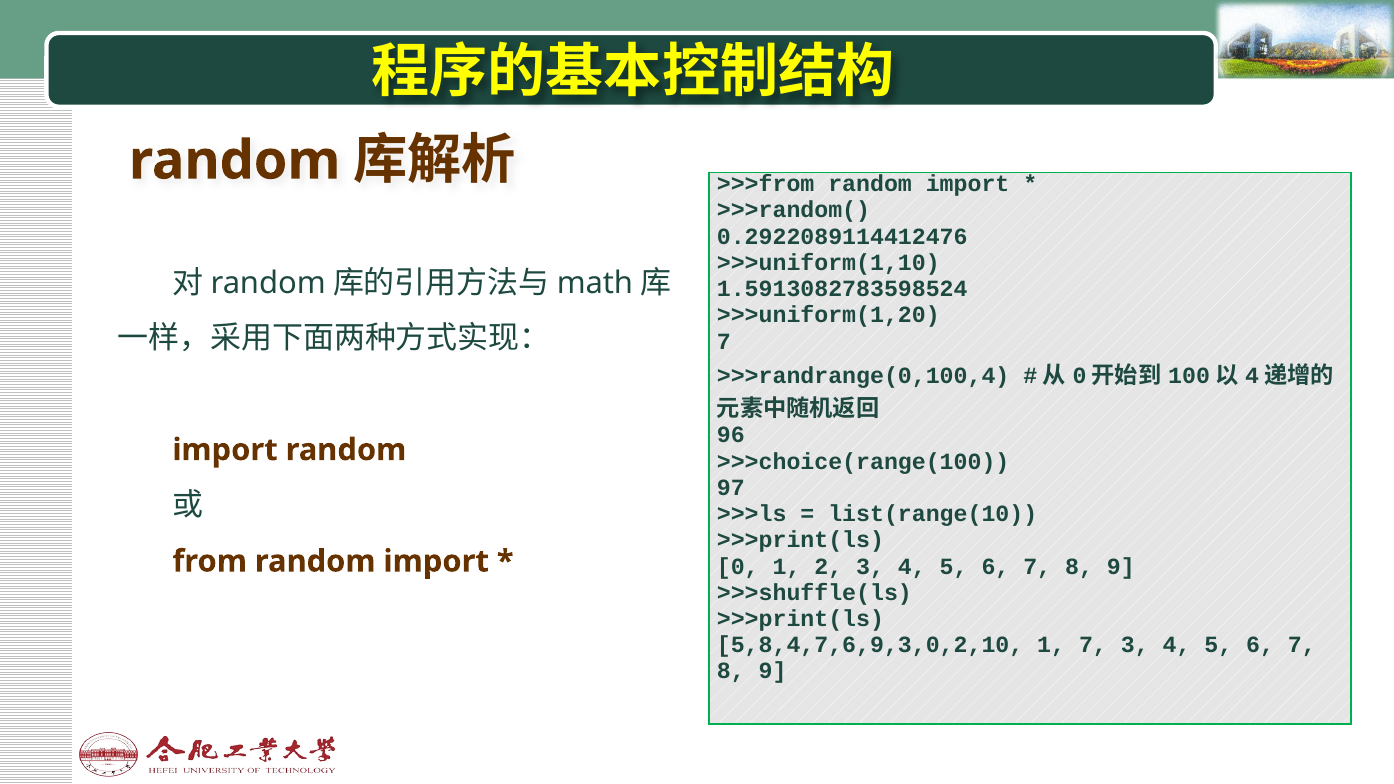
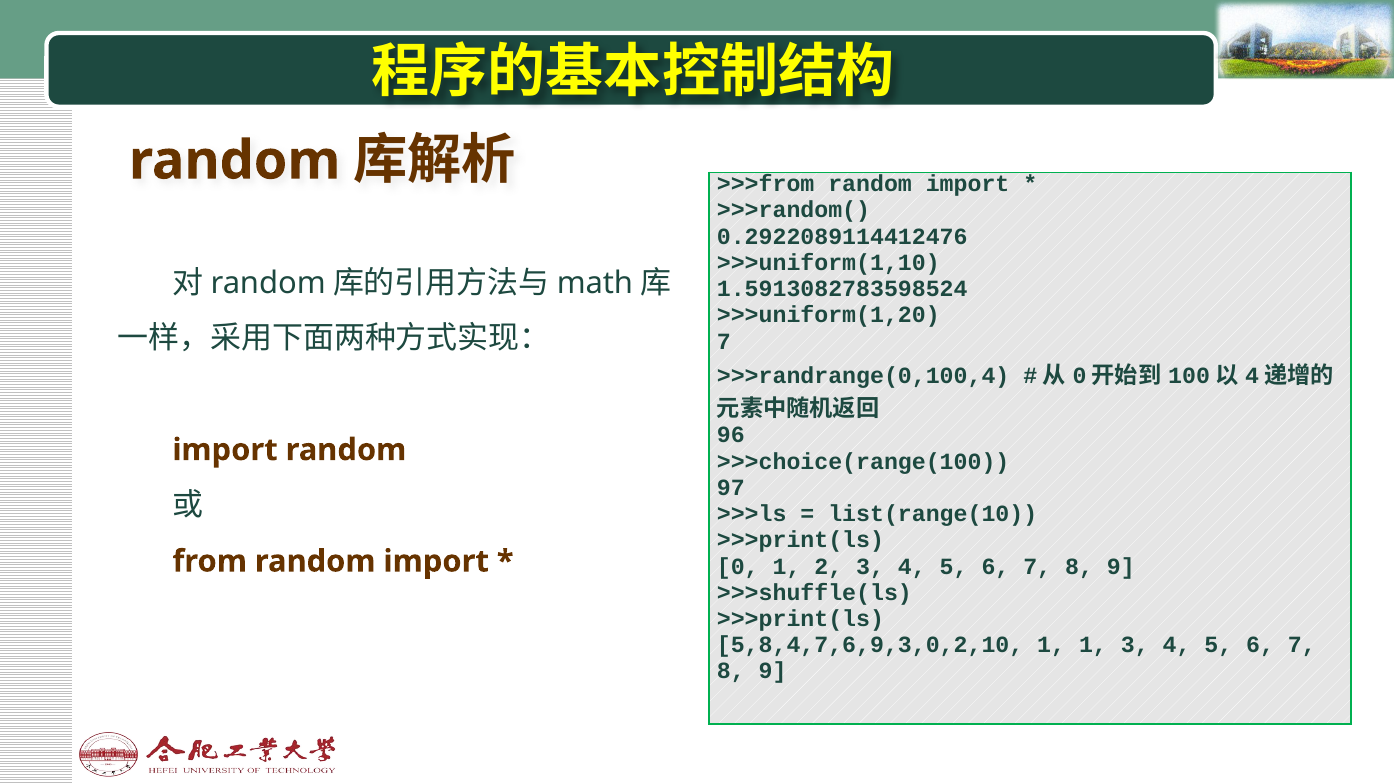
1 7: 7 -> 1
